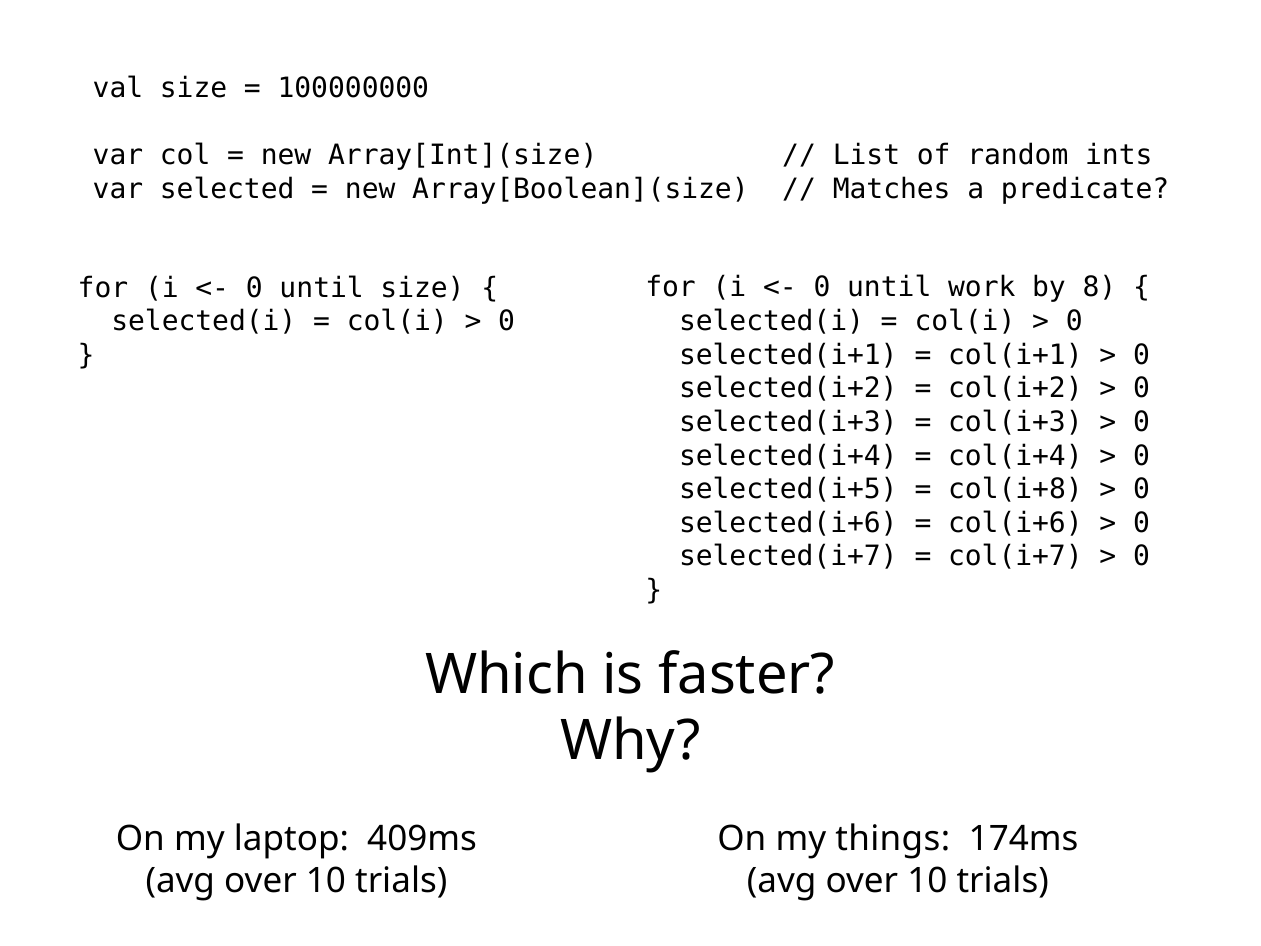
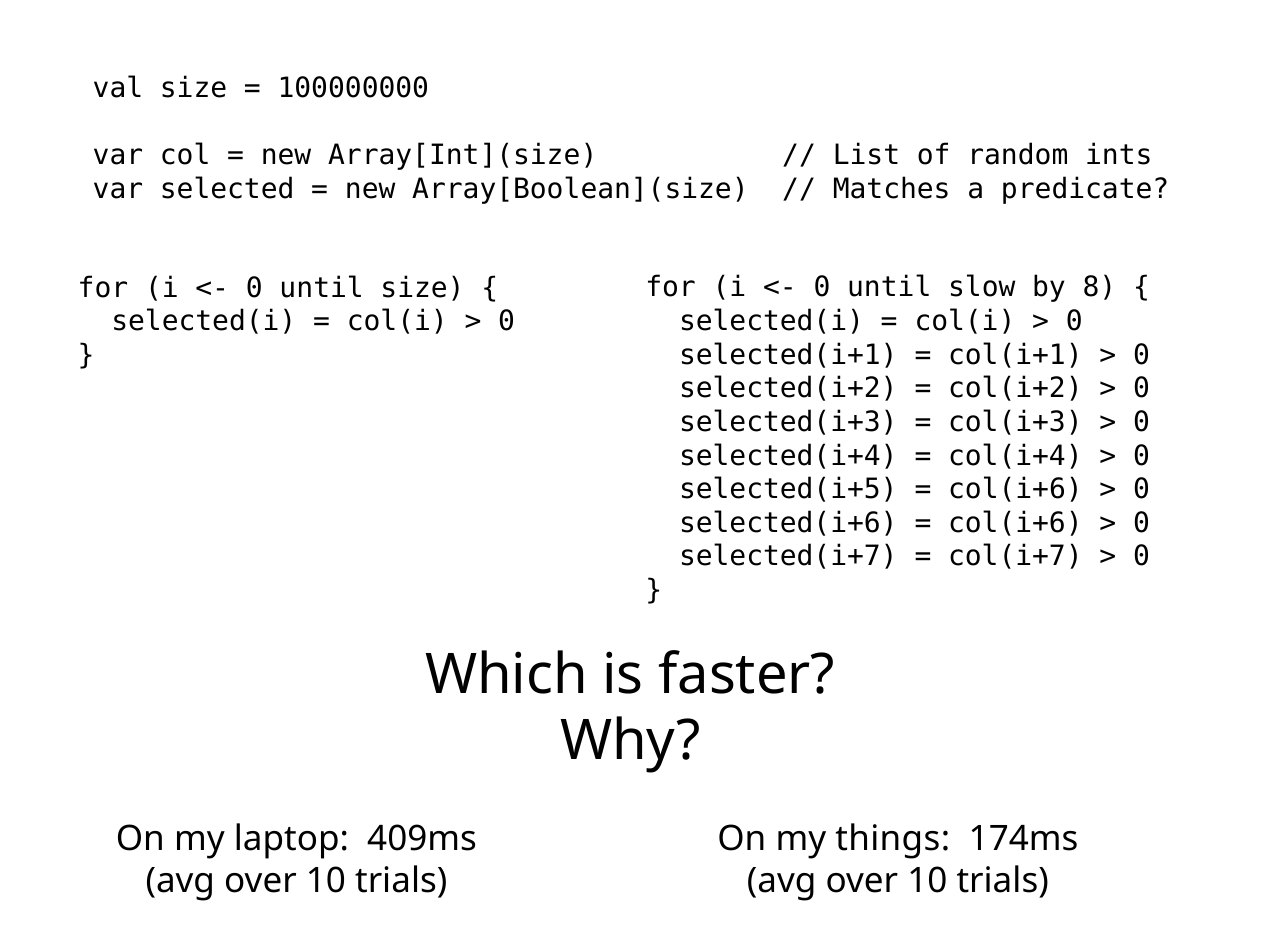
work: work -> slow
col(i+8 at (1015, 489): col(i+8 -> col(i+6
